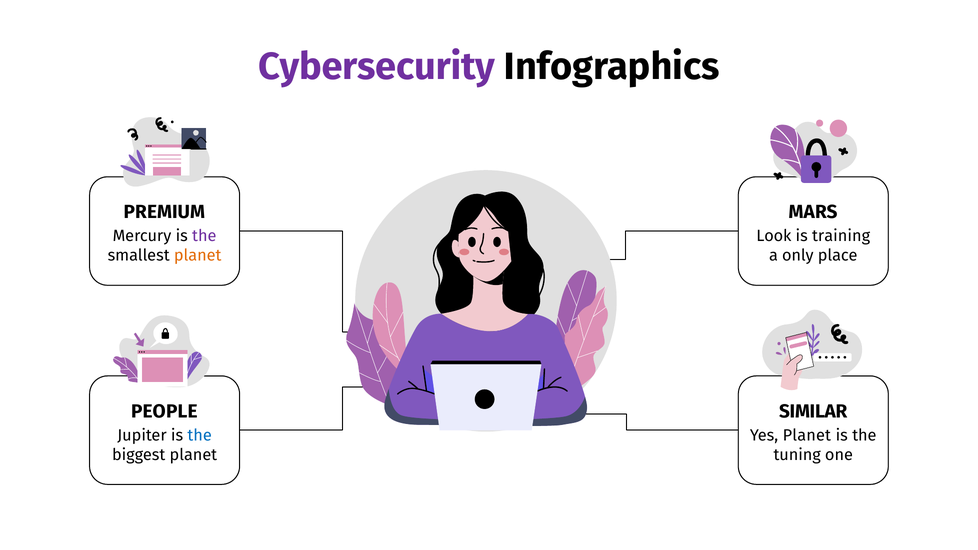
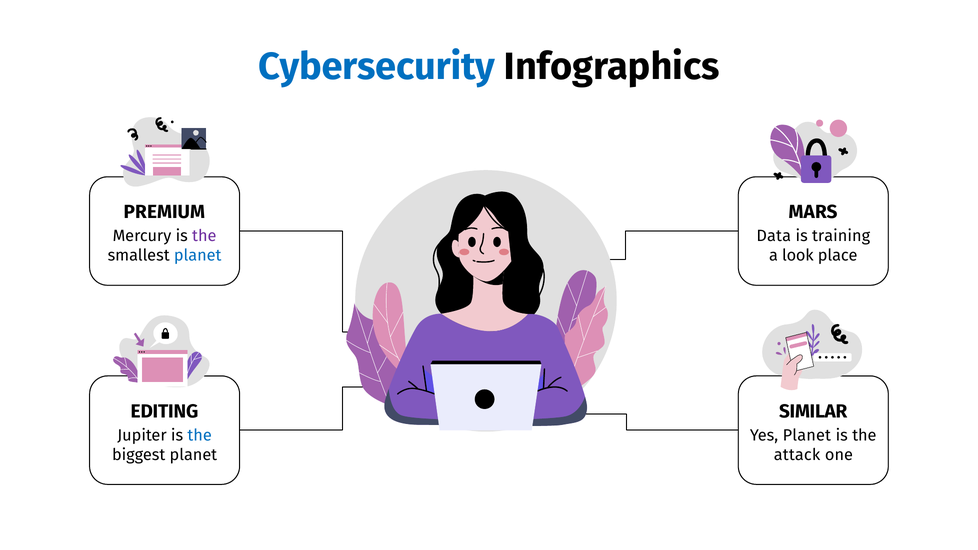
Cybersecurity colour: purple -> blue
Look: Look -> Data
planet at (198, 256) colour: orange -> blue
only: only -> look
PEOPLE: PEOPLE -> EDITING
tuning: tuning -> attack
